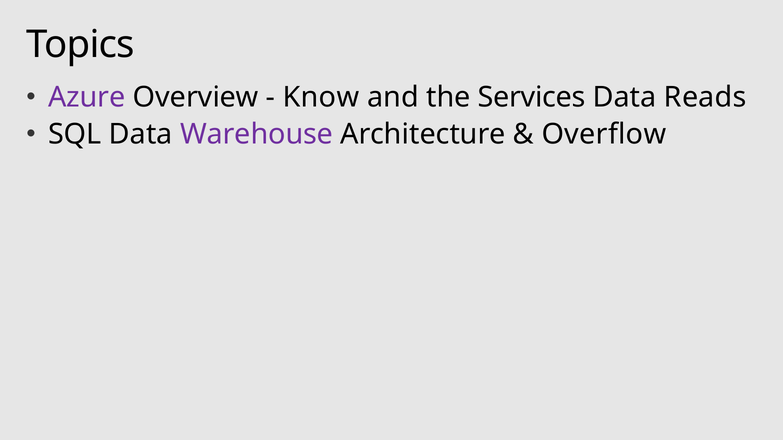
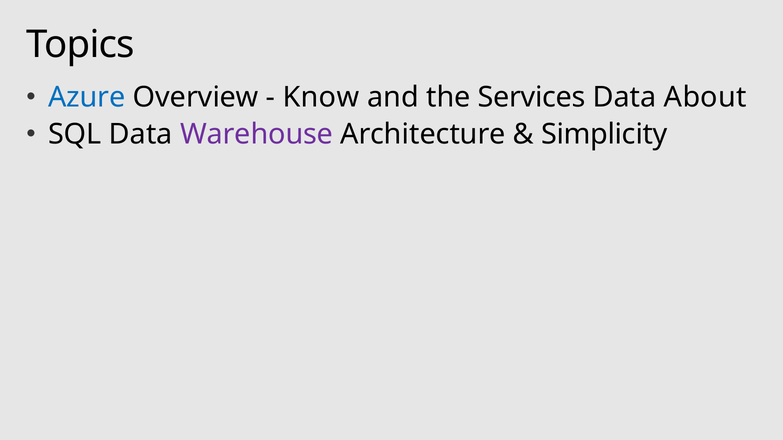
Azure colour: purple -> blue
Reads: Reads -> About
Overflow: Overflow -> Simplicity
